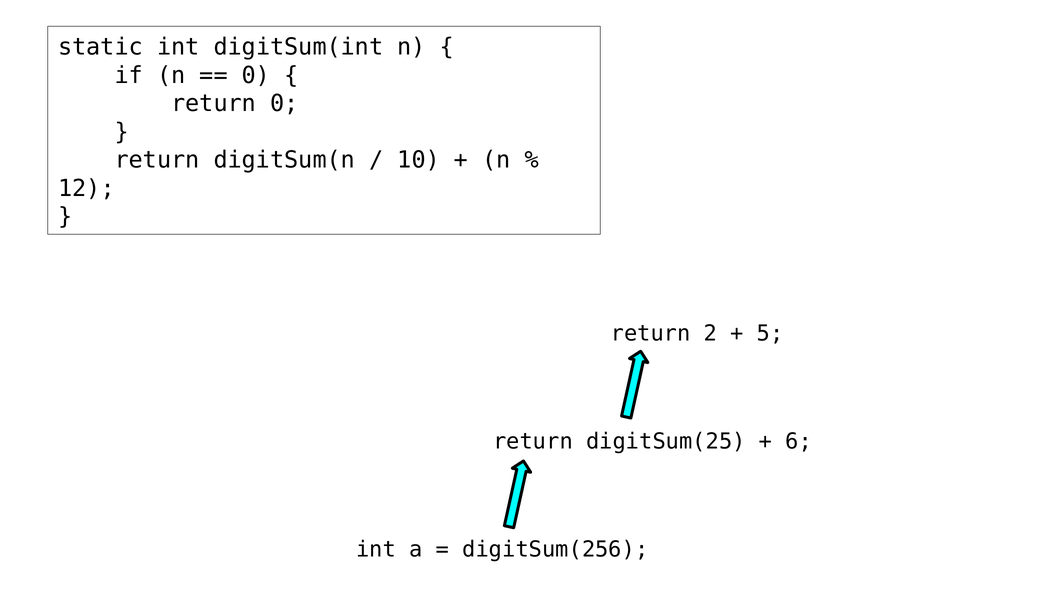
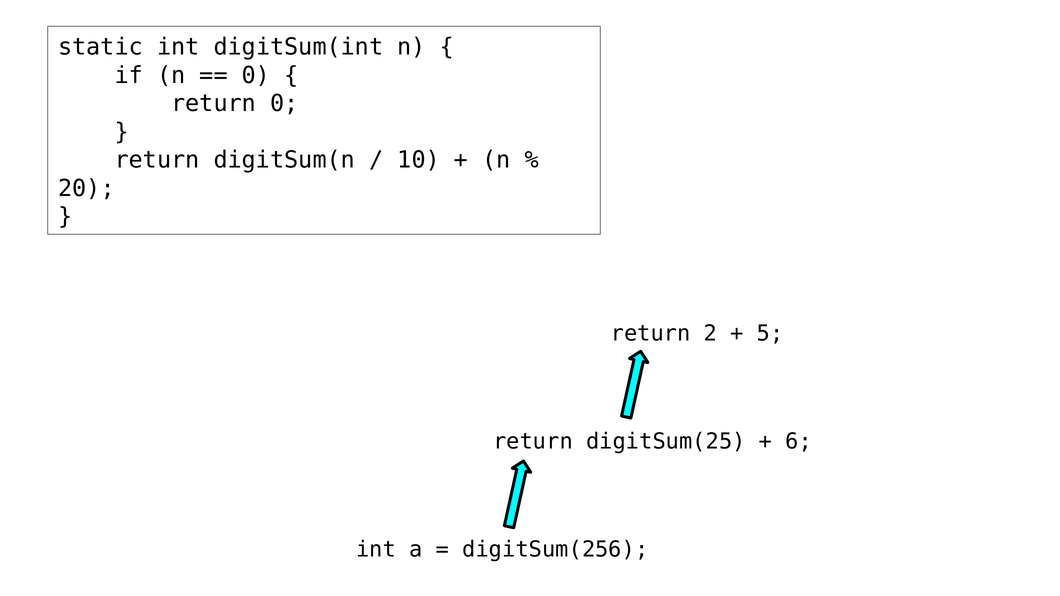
12: 12 -> 20
